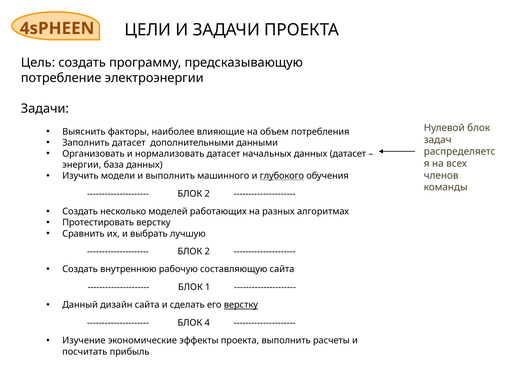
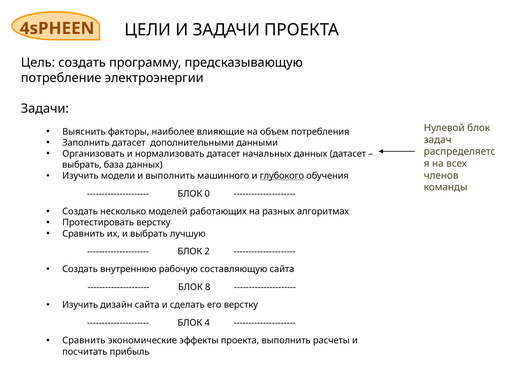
энергии at (82, 165): энергии -> выбрать
2 at (207, 194): 2 -> 0
1: 1 -> 8
Данный at (80, 305): Данный -> Изучить
верстку at (241, 305) underline: present -> none
Изучение at (84, 340): Изучение -> Сравнить
